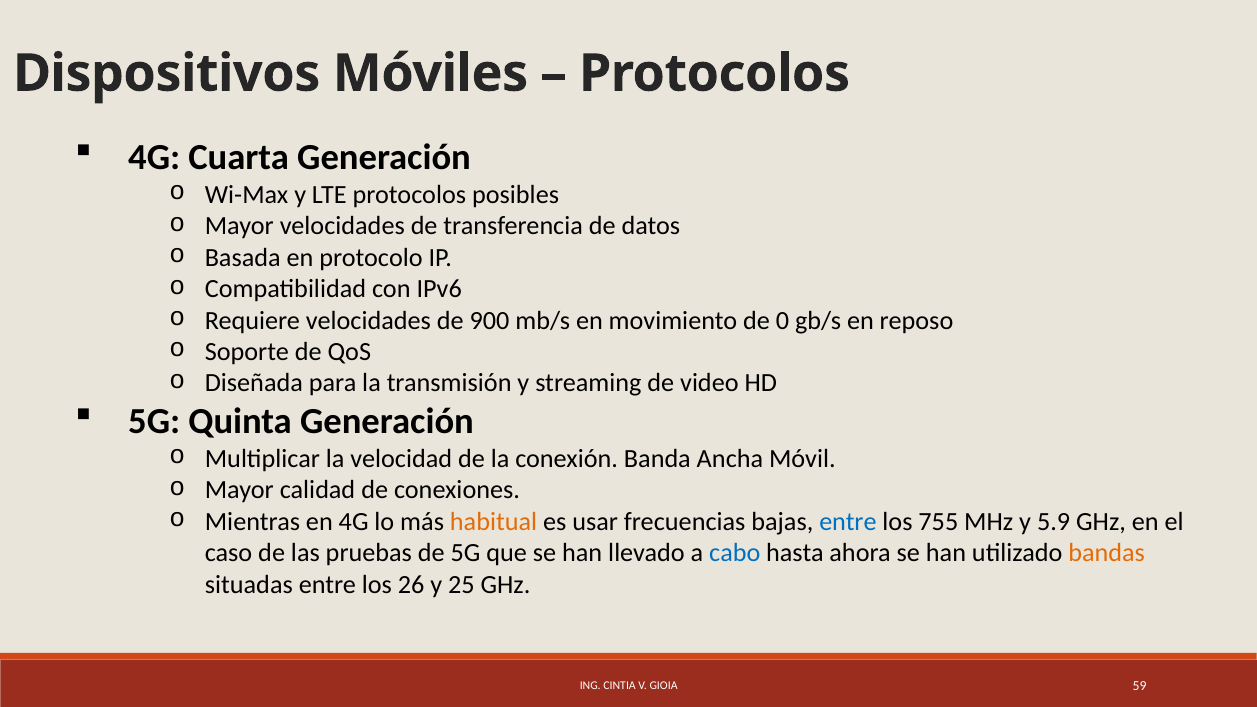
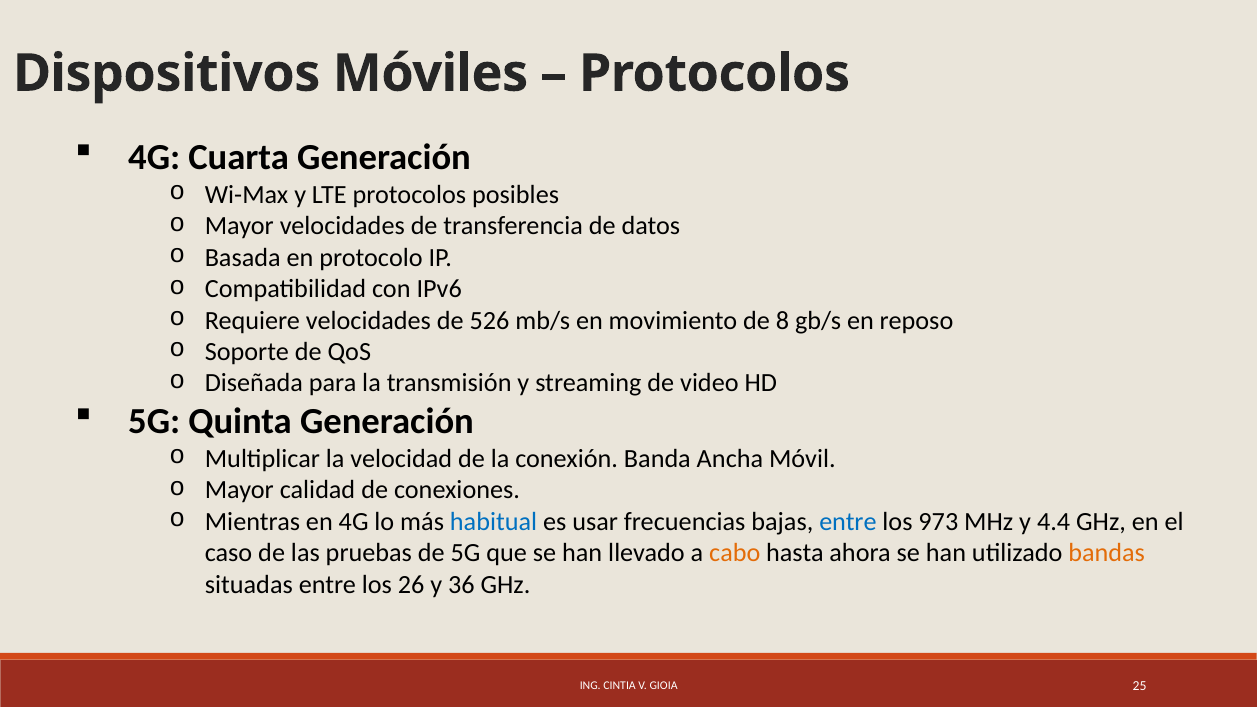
900: 900 -> 526
0: 0 -> 8
habitual colour: orange -> blue
755: 755 -> 973
5.9: 5.9 -> 4.4
cabo colour: blue -> orange
25: 25 -> 36
59: 59 -> 25
